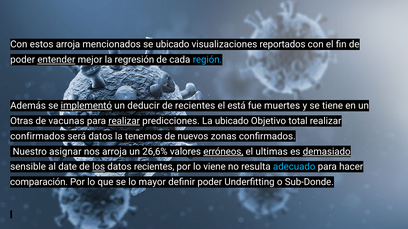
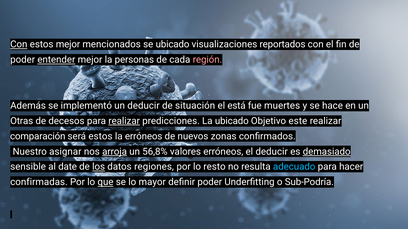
Con at (19, 45) underline: none -> present
estos arroja: arroja -> mejor
regresión: regresión -> personas
región colour: light blue -> pink
implementó underline: present -> none
de recientes: recientes -> situación
tiene: tiene -> hace
vacunas: vacunas -> decesos
total: total -> este
confirmados at (38, 137): confirmados -> comparación
será datos: datos -> estos
la tenemos: tenemos -> erróneos
arroja at (115, 152) underline: none -> present
26,6%: 26,6% -> 56,8%
erróneos at (223, 152) underline: present -> none
el ultimas: ultimas -> deducir
datos recientes: recientes -> regiones
viene: viene -> resto
comparación: comparación -> confirmadas
que underline: none -> present
Sub-Donde: Sub-Donde -> Sub-Podría
